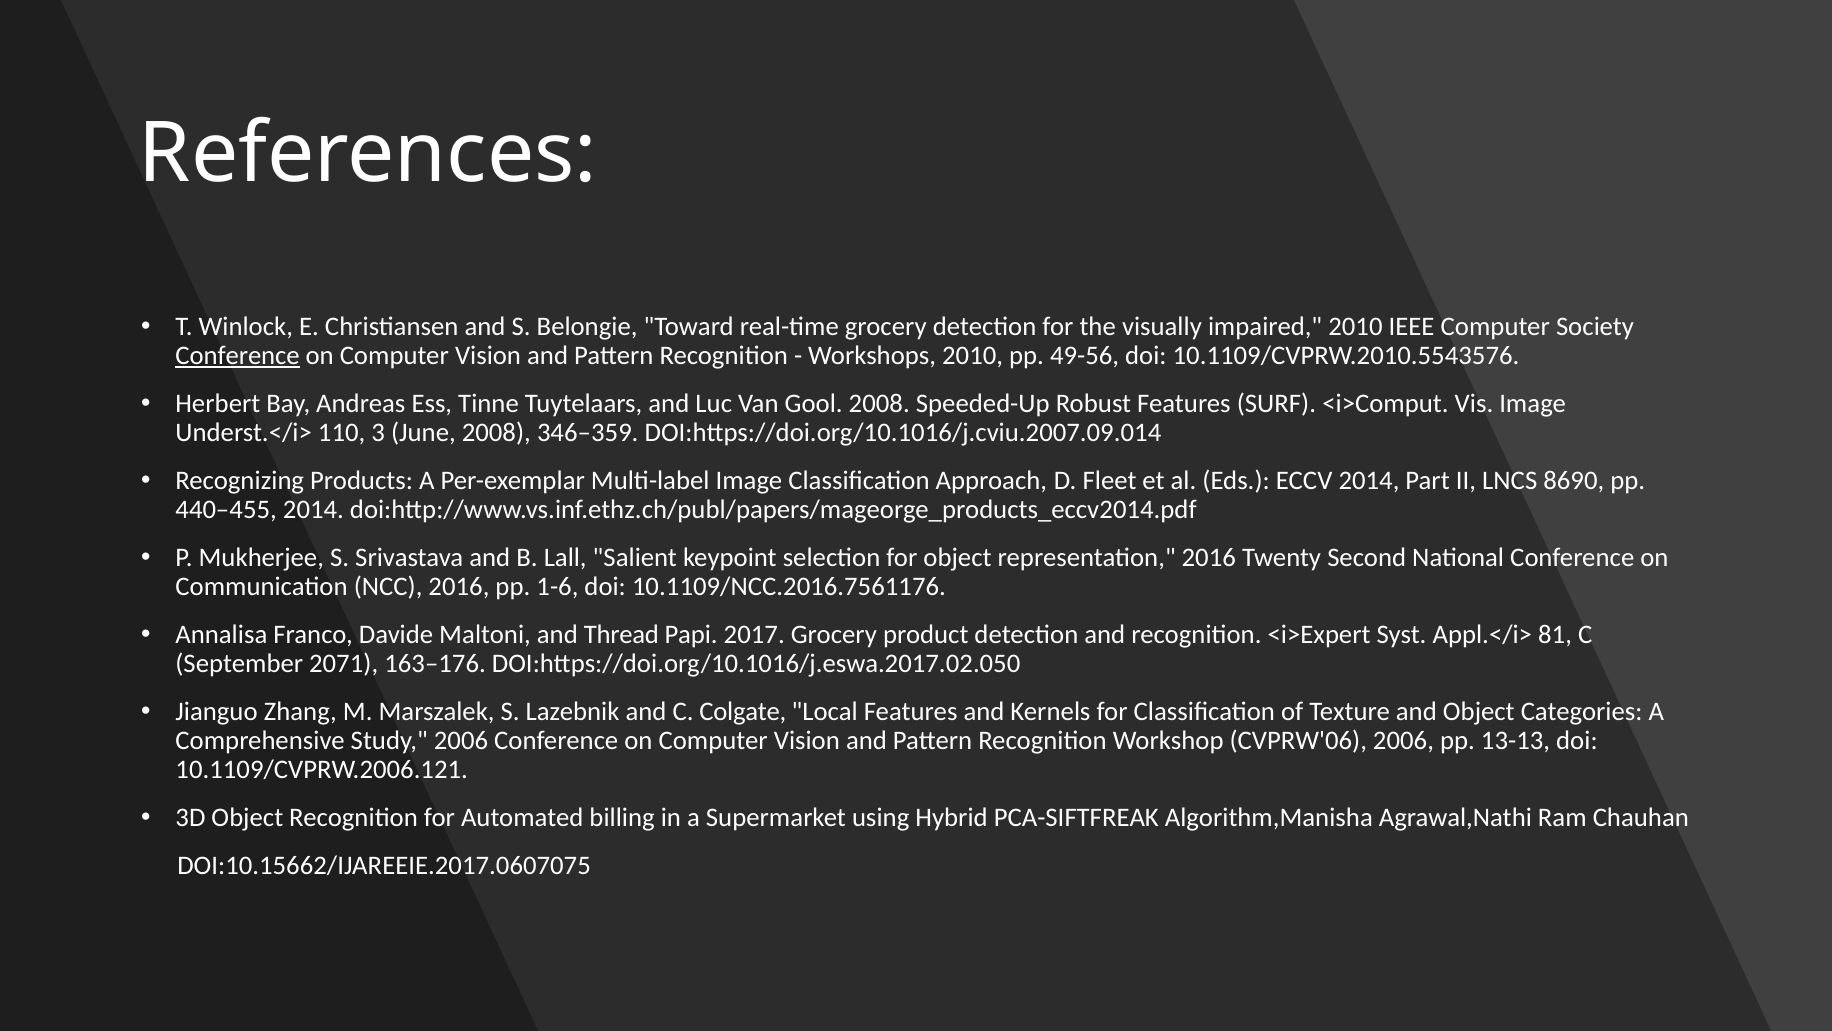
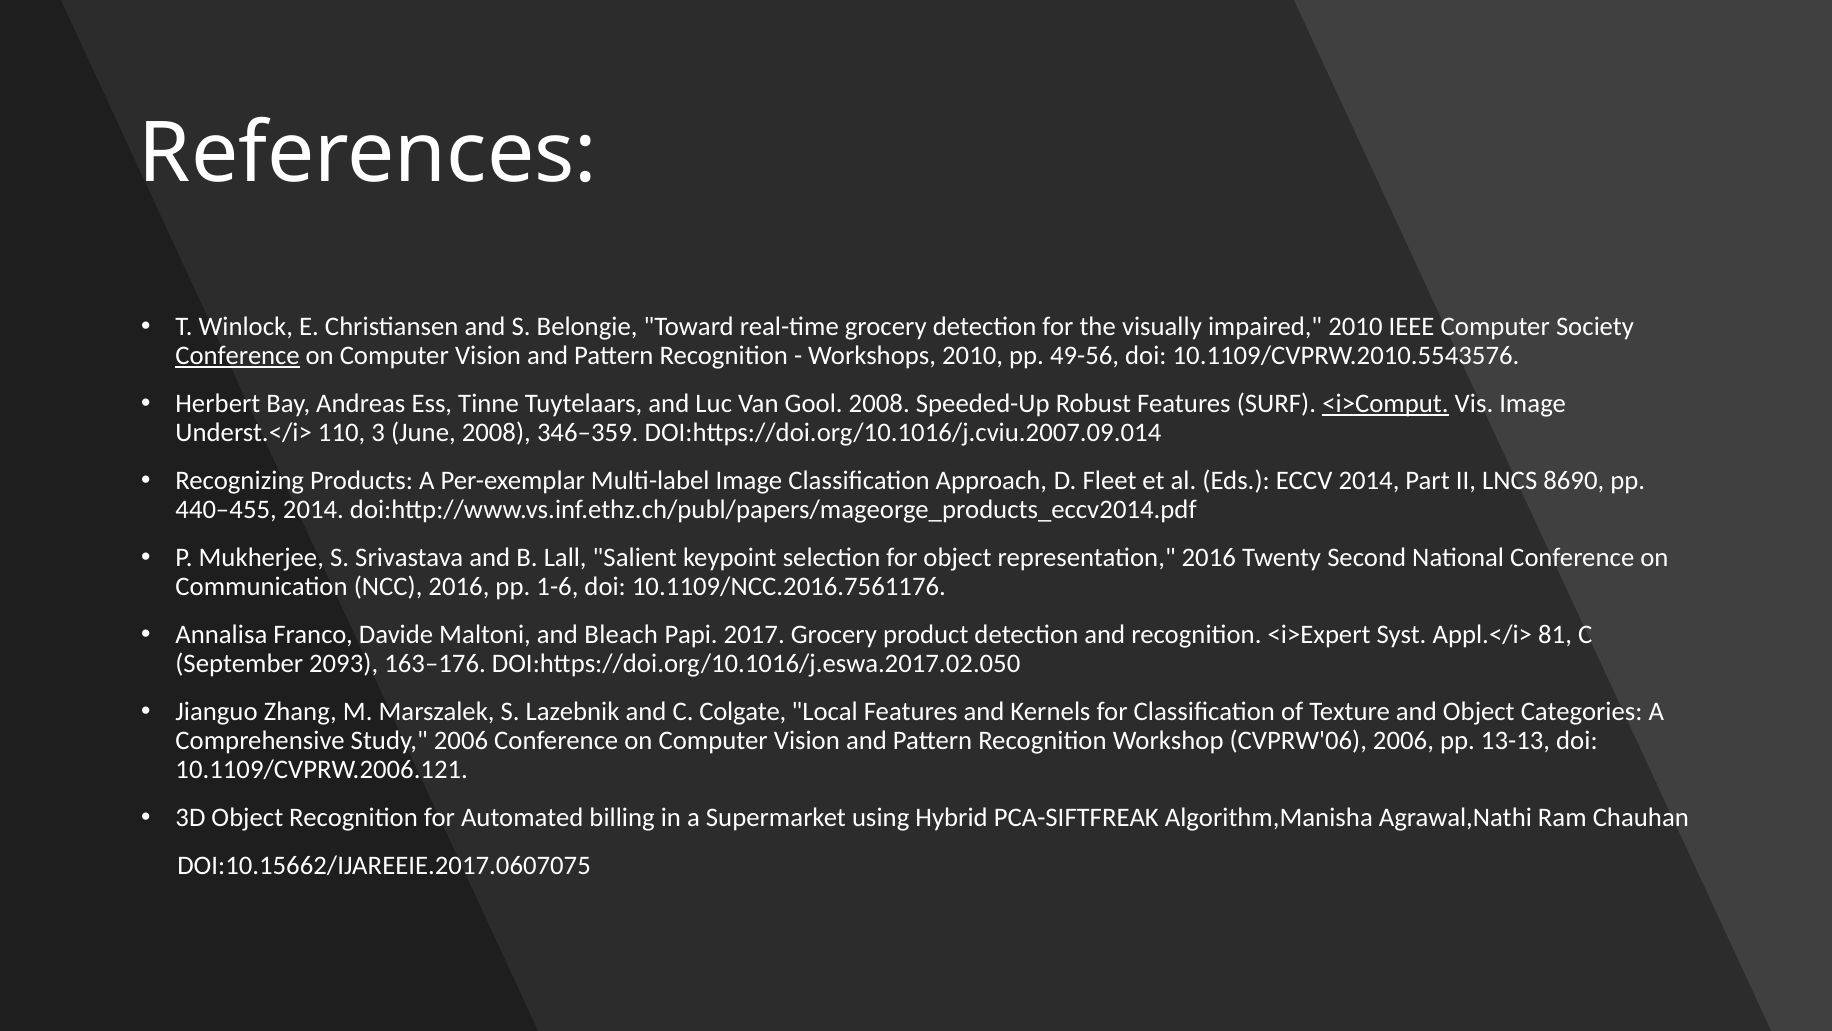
<i>Comput underline: none -> present
Thread: Thread -> Bleach
2071: 2071 -> 2093
